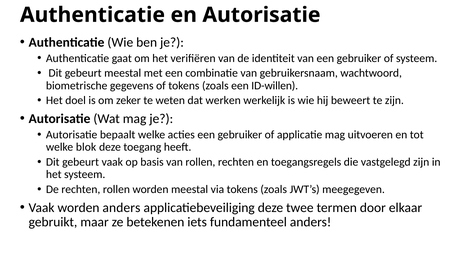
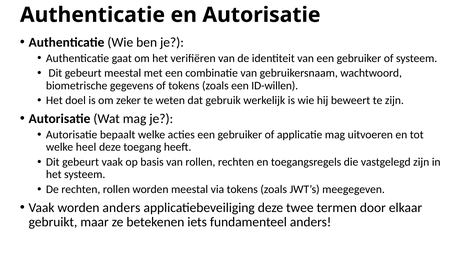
werken: werken -> gebruik
blok: blok -> heel
